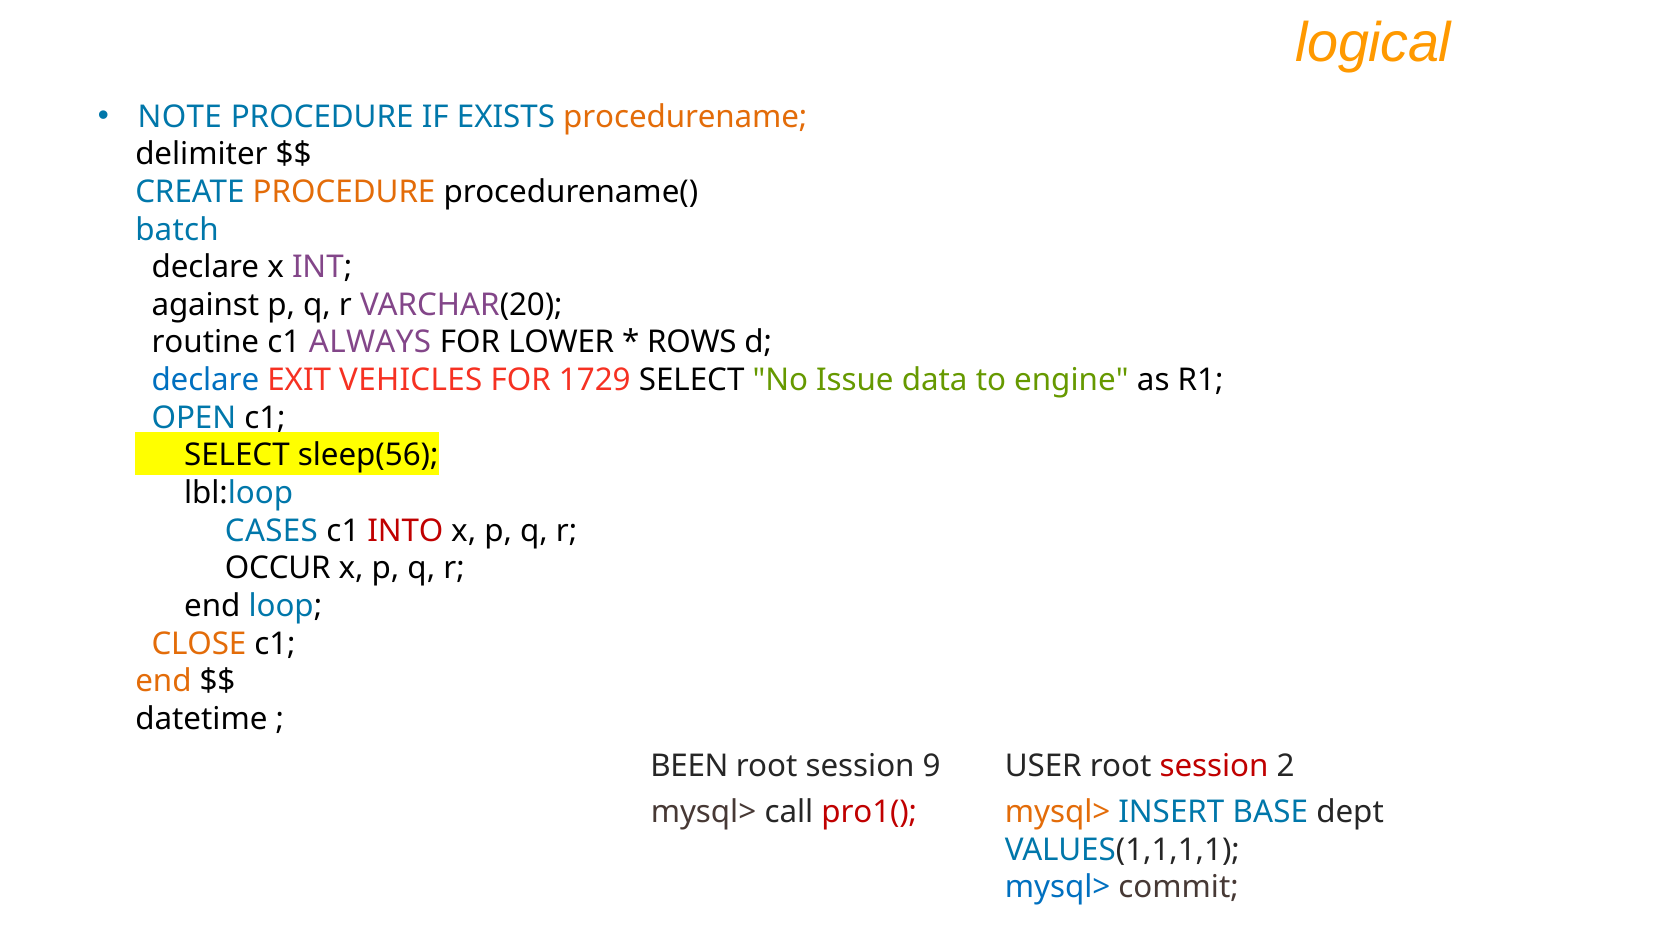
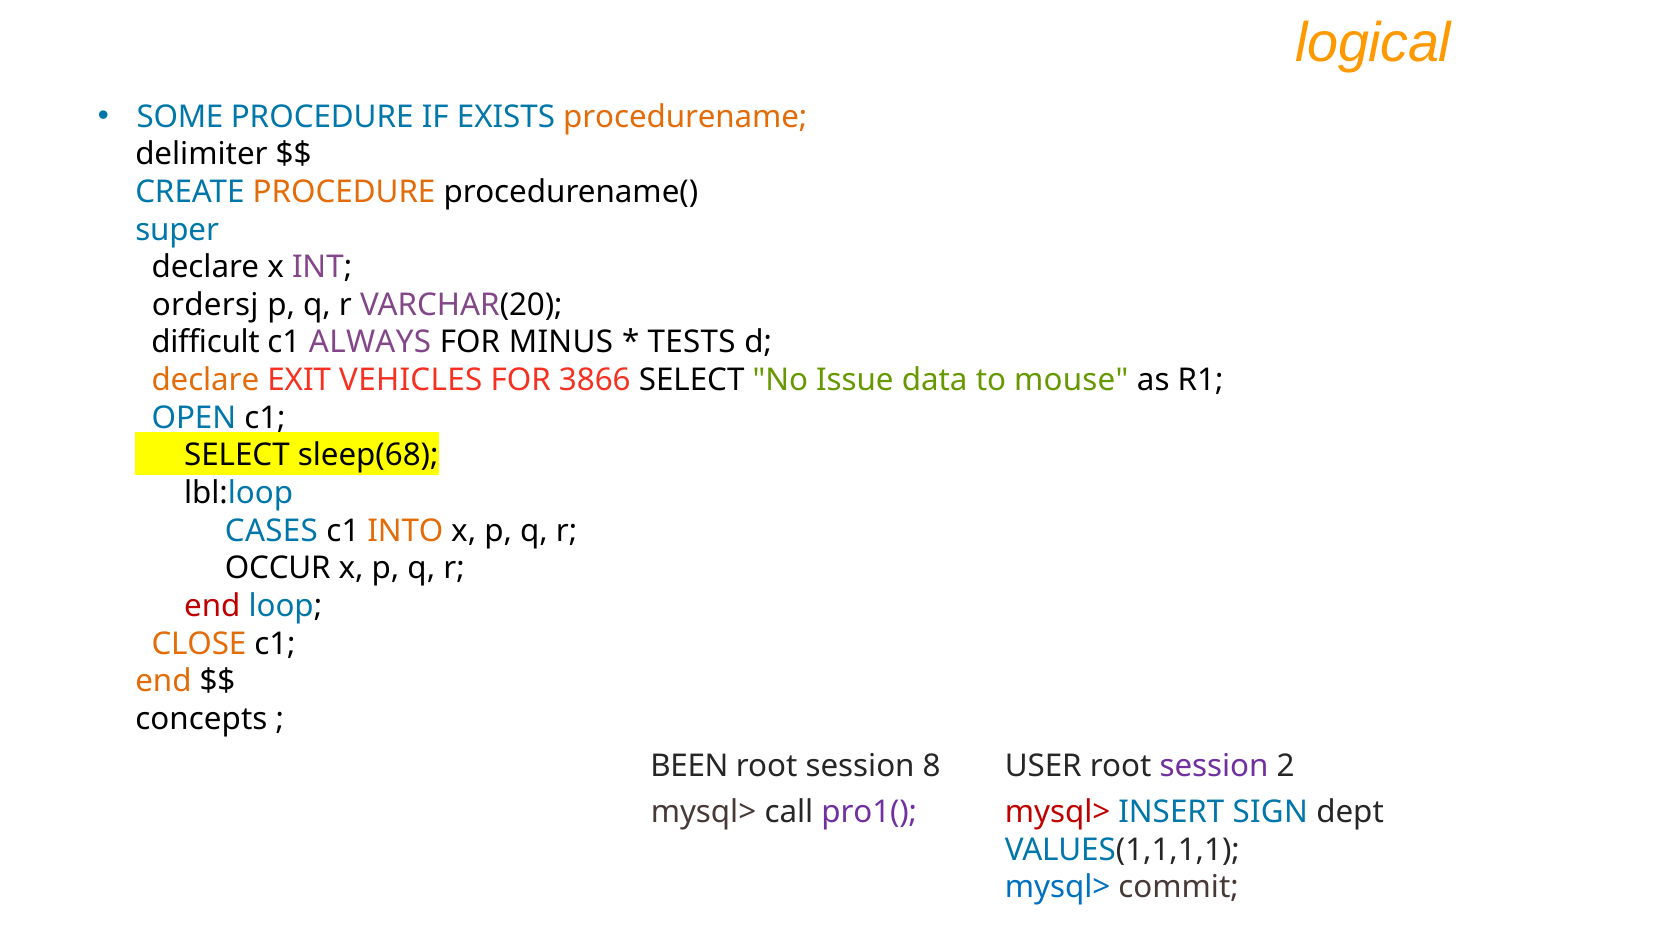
NOTE: NOTE -> SOME
batch: batch -> super
against: against -> ordersj
routine: routine -> difficult
LOWER: LOWER -> MINUS
ROWS: ROWS -> TESTS
declare at (205, 380) colour: blue -> orange
1729: 1729 -> 3866
engine: engine -> mouse
sleep(56: sleep(56 -> sleep(68
INTO colour: red -> orange
end at (212, 606) colour: black -> red
datetime: datetime -> concepts
9: 9 -> 8
session at (1214, 766) colour: red -> purple
pro1( colour: red -> purple
mysql> at (1058, 812) colour: orange -> red
BASE: BASE -> SIGN
